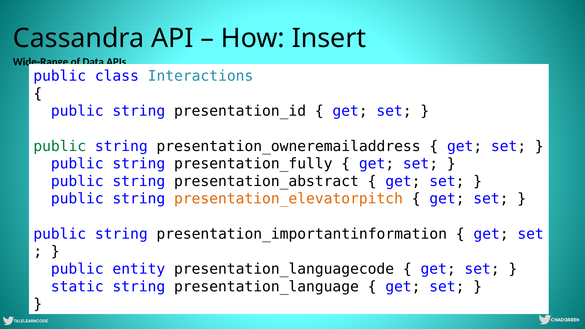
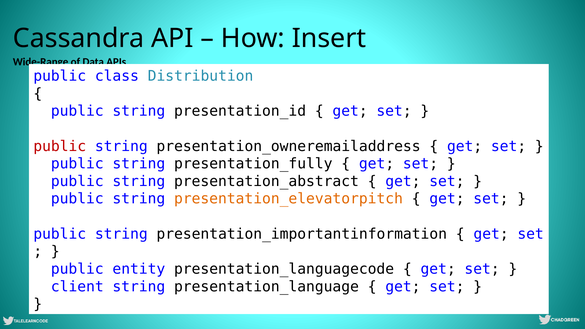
Interactions: Interactions -> Distribution
public at (60, 146) colour: green -> red
static: static -> client
